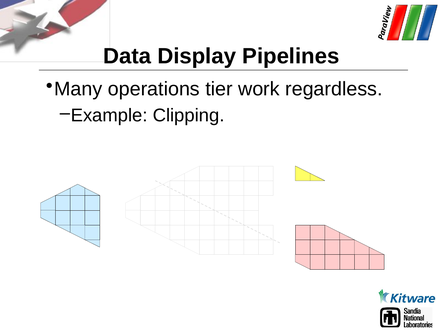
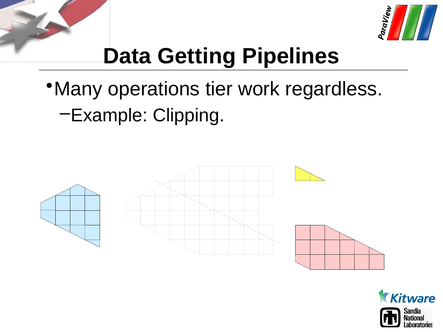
Display: Display -> Getting
